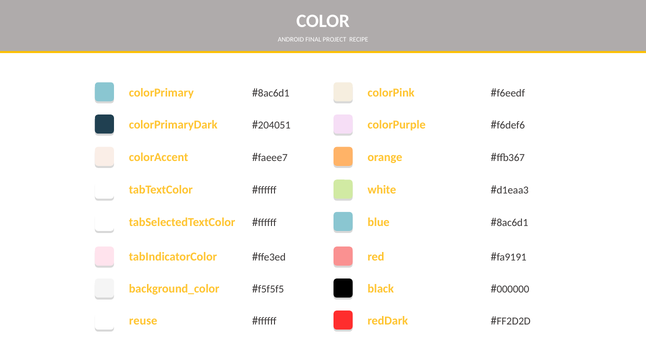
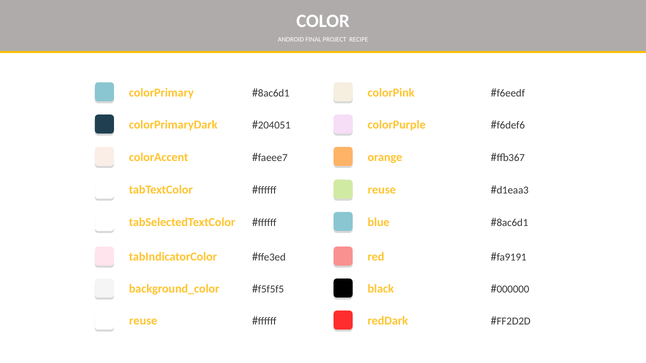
white at (382, 190): white -> reuse
